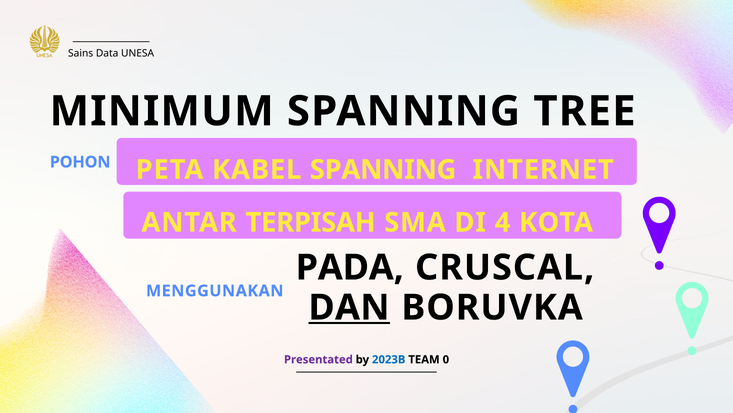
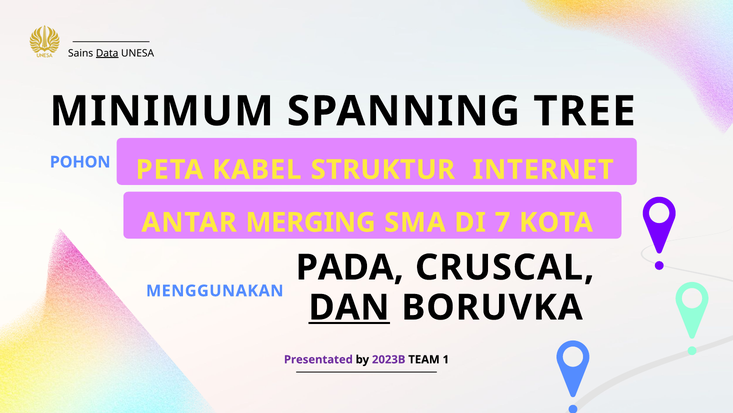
Data underline: none -> present
KABEL SPANNING: SPANNING -> STRUKTUR
TERPISAH: TERPISAH -> MERGING
4: 4 -> 7
2023B colour: blue -> purple
0: 0 -> 1
